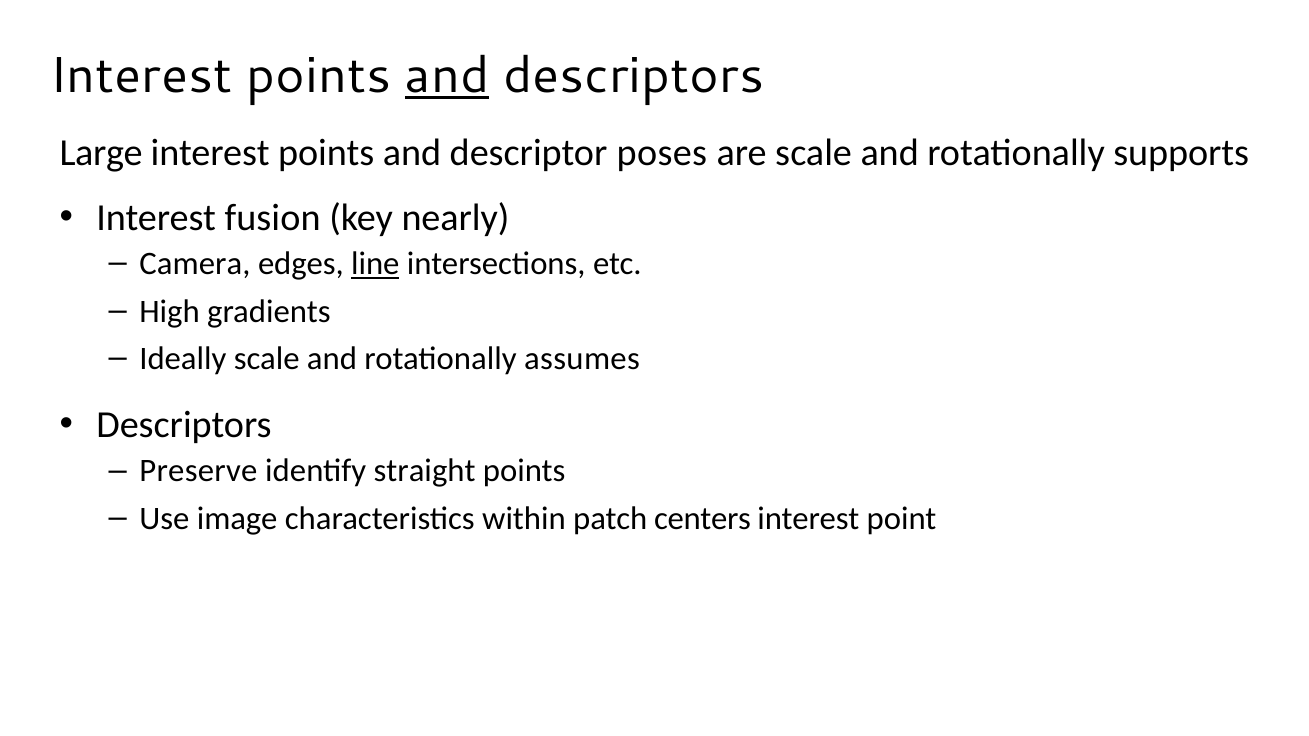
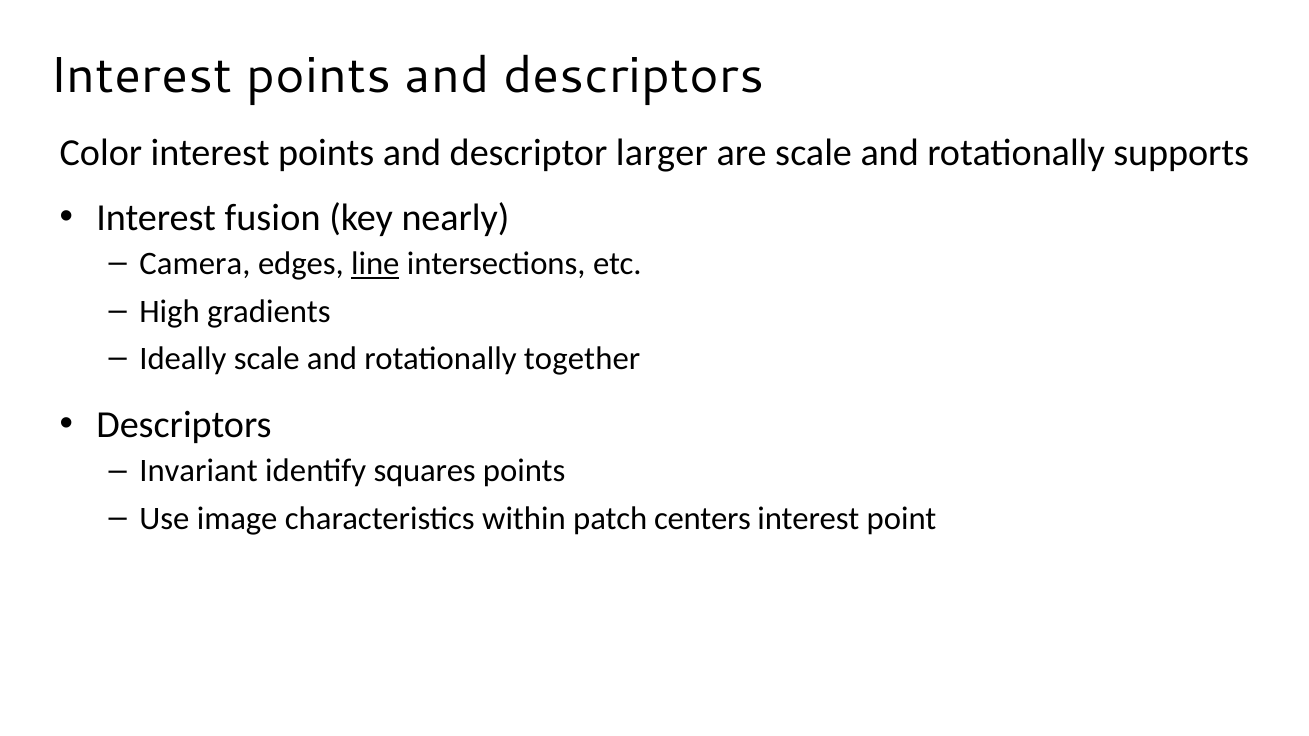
and at (447, 75) underline: present -> none
Large: Large -> Color
poses: poses -> larger
assumes: assumes -> together
Preserve: Preserve -> Invariant
straight: straight -> squares
